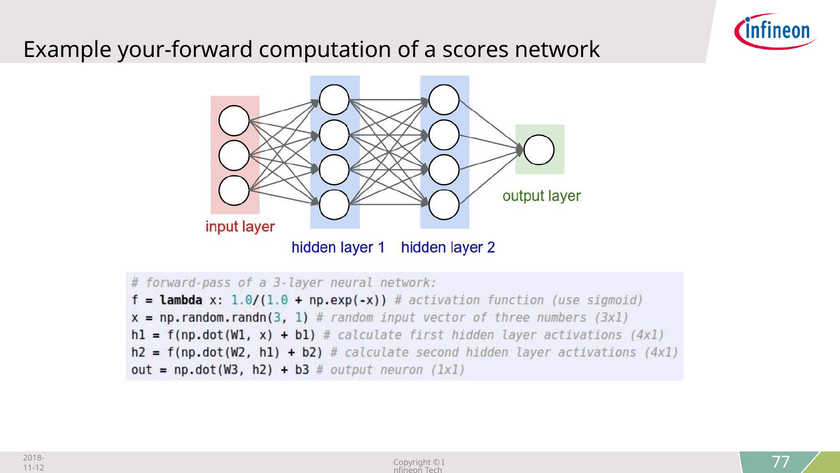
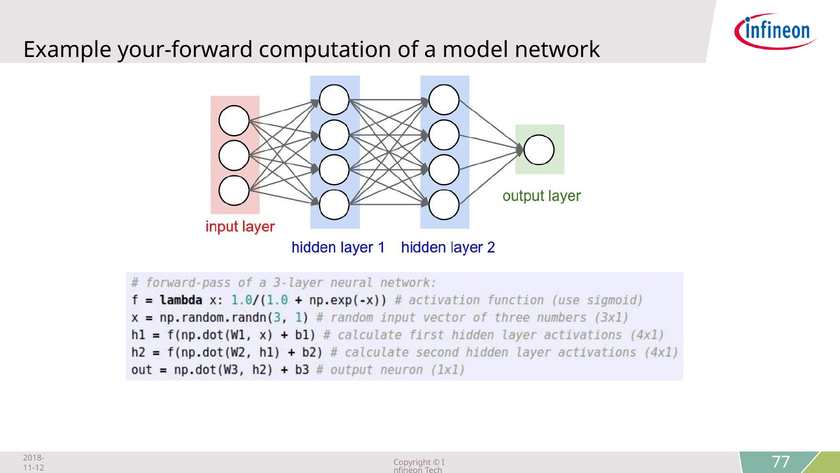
scores: scores -> model
